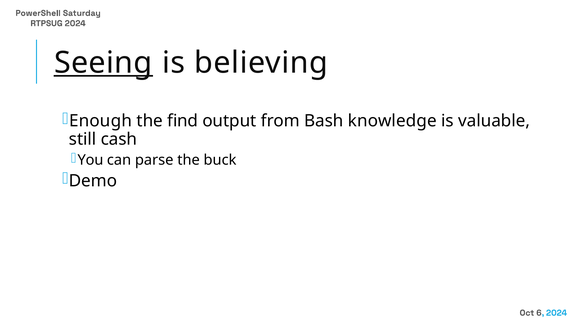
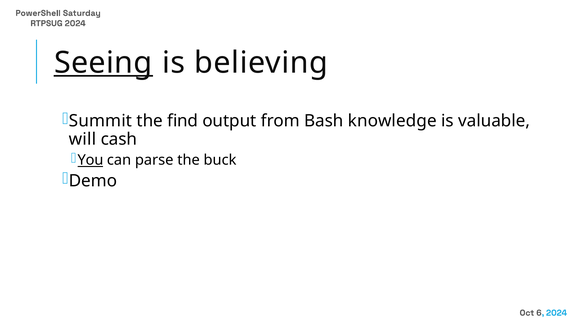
Enough: Enough -> Summit
still: still -> will
You underline: none -> present
